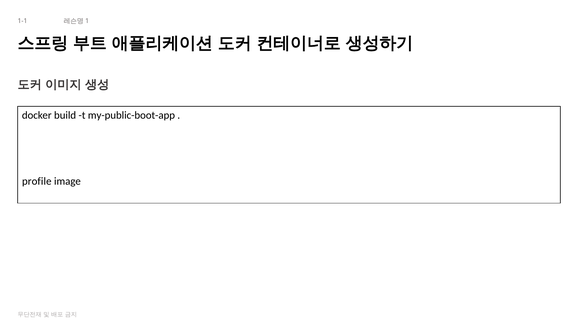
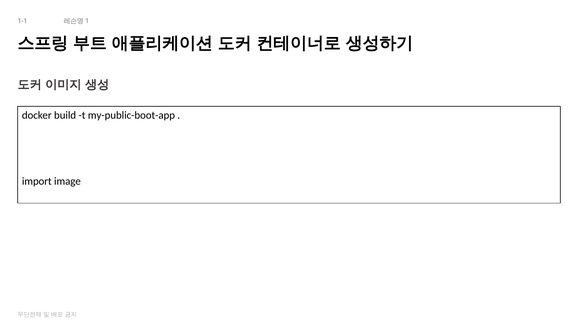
profile: profile -> import
